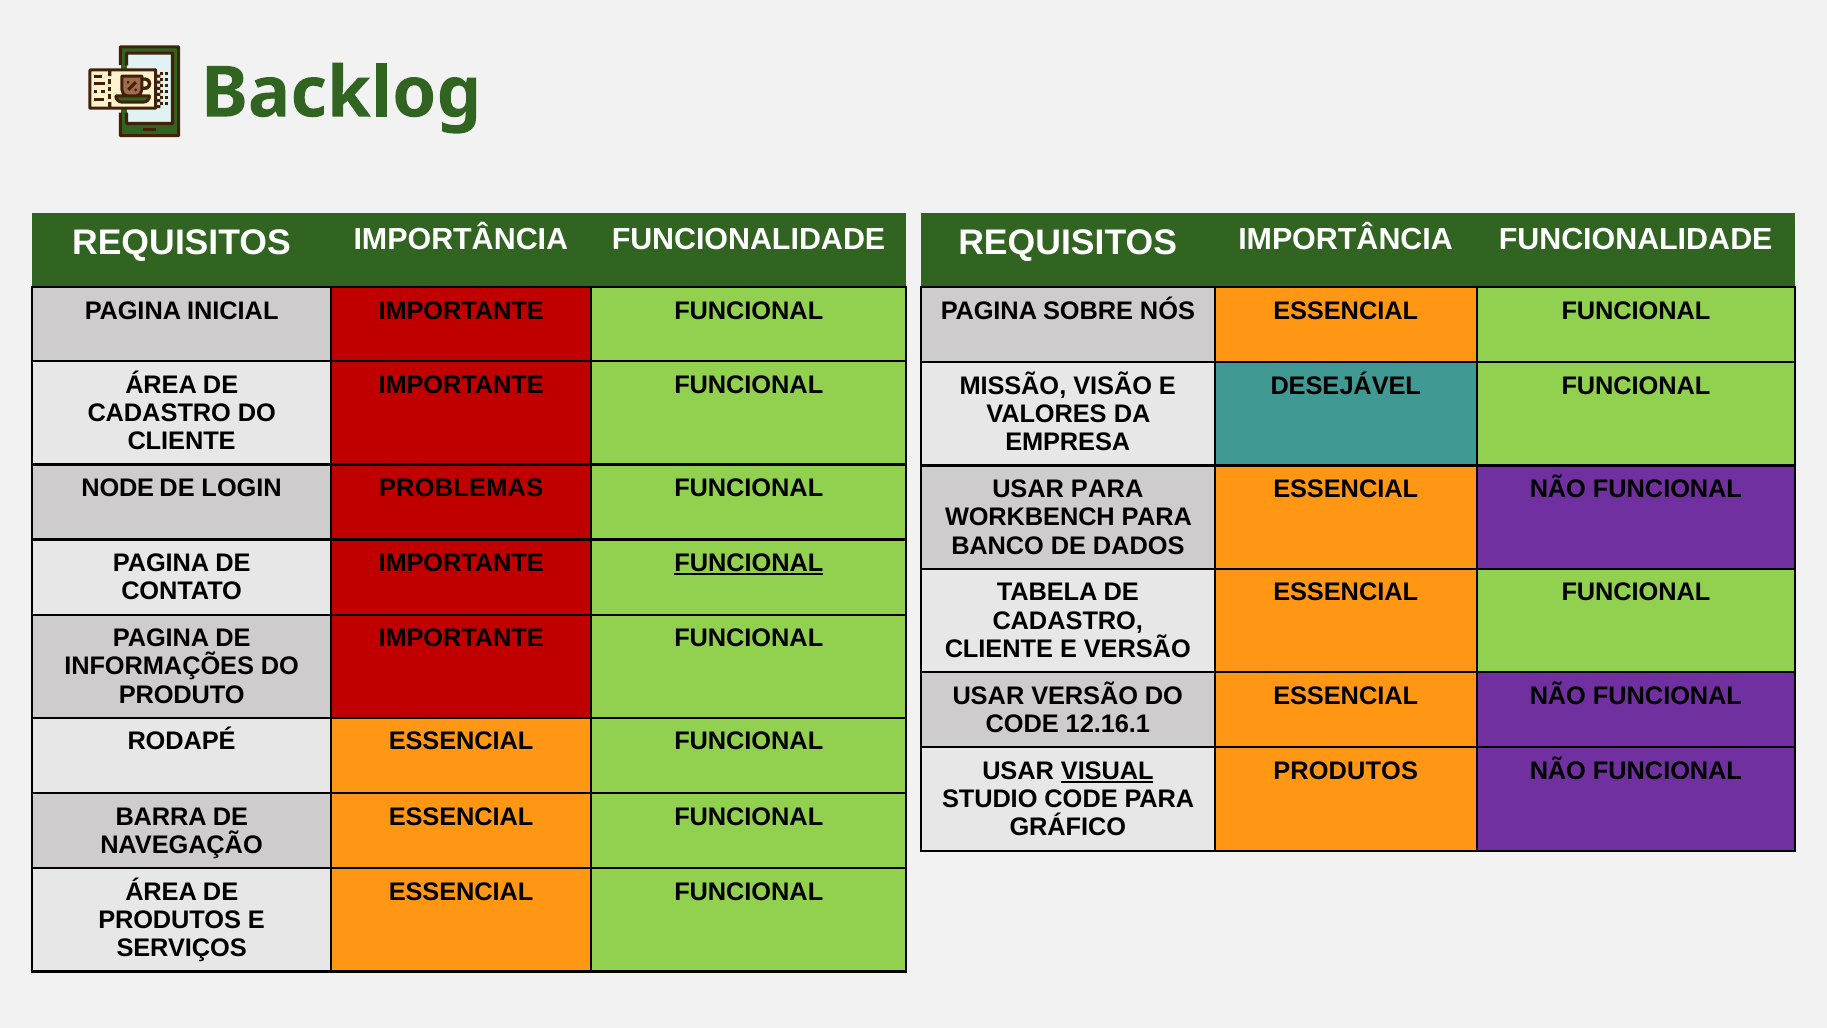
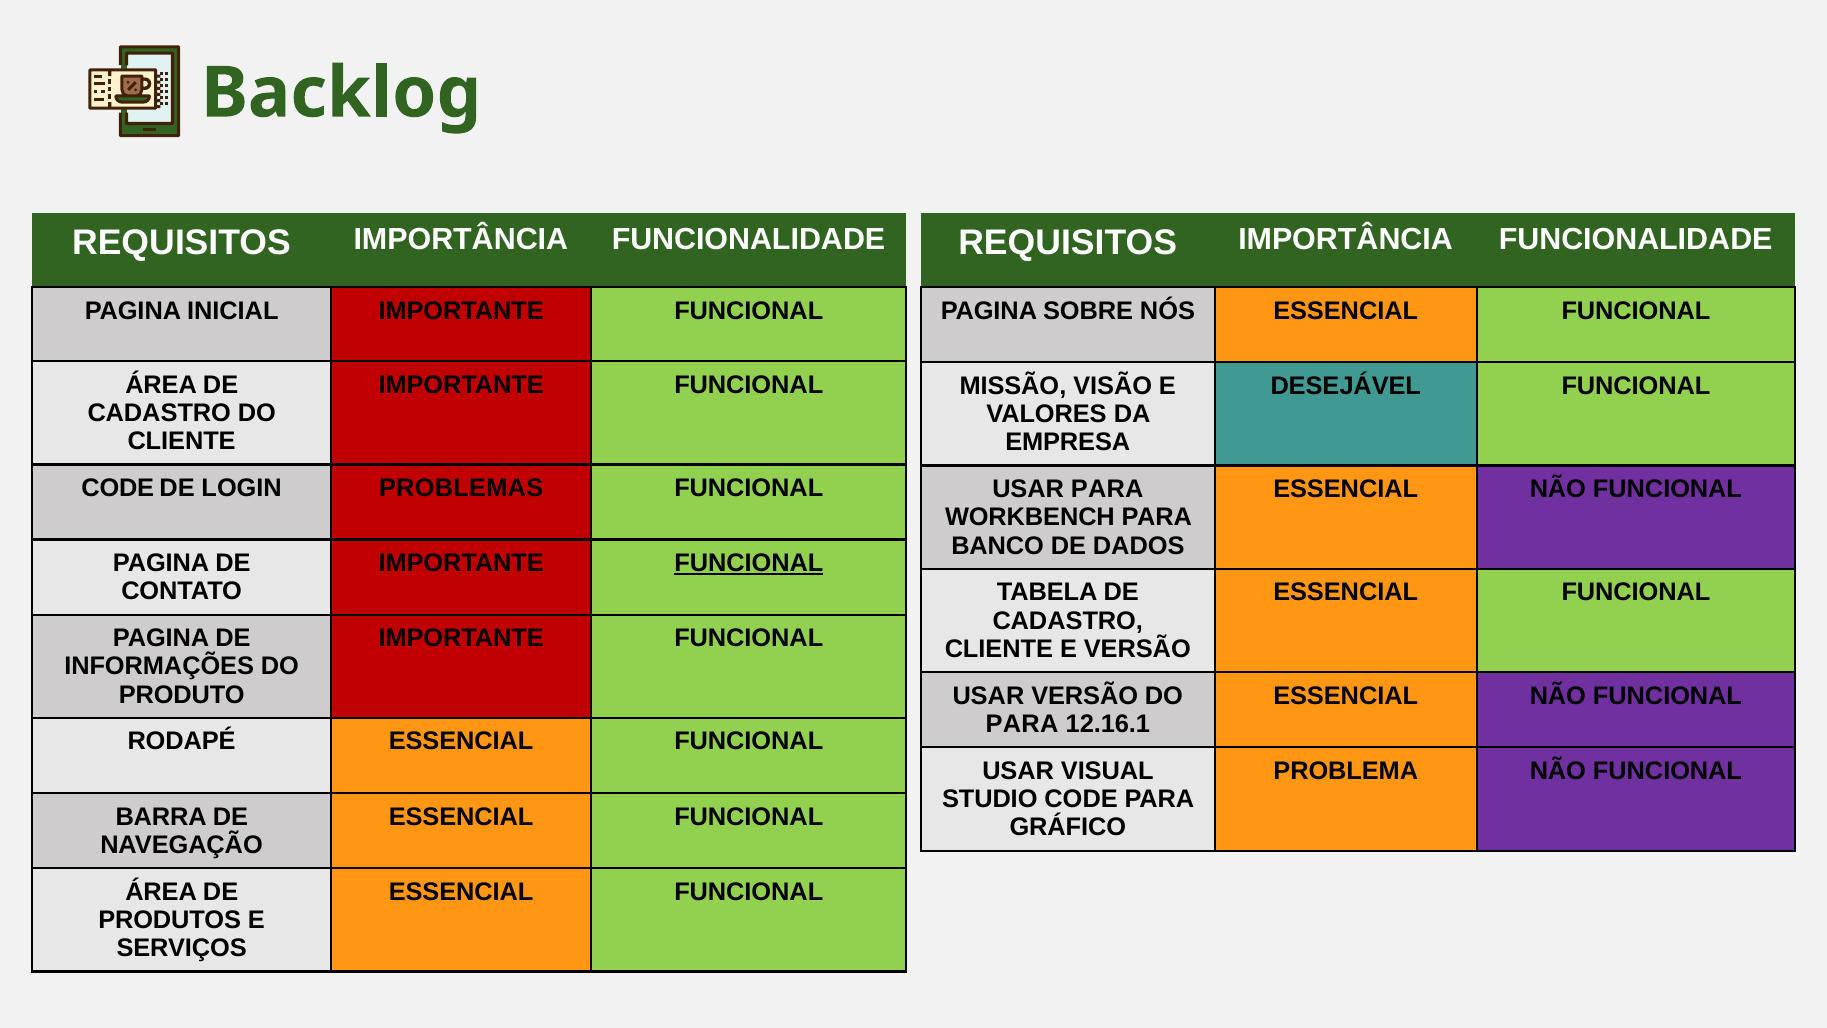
NODE at (118, 488): NODE -> CODE
CODE at (1022, 724): CODE -> PARA
VISUAL underline: present -> none
PRODUTOS at (1346, 771): PRODUTOS -> PROBLEMA
